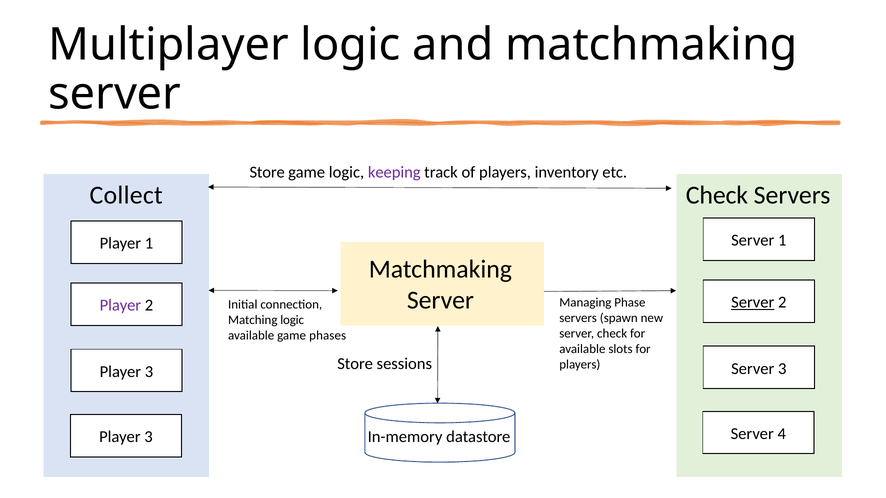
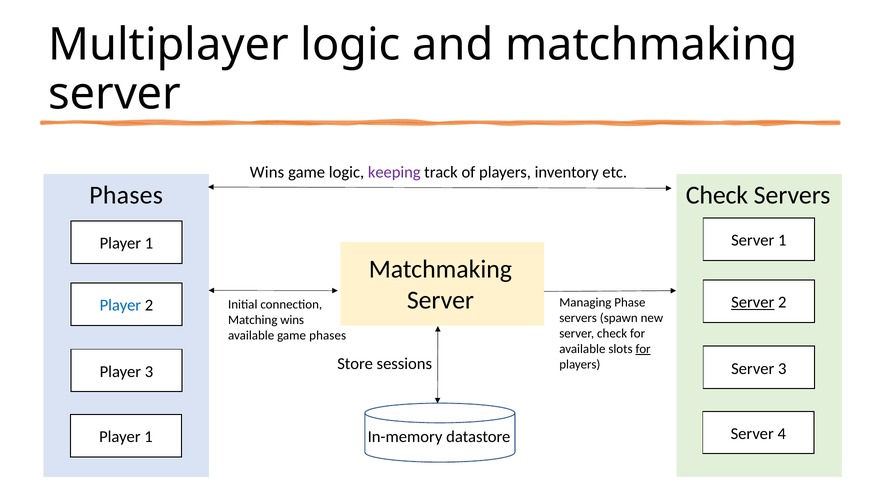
Store at (267, 172): Store -> Wins
Collect at (126, 195): Collect -> Phases
Player at (120, 306) colour: purple -> blue
Matching logic: logic -> wins
for at (643, 349) underline: none -> present
3 at (148, 437): 3 -> 1
